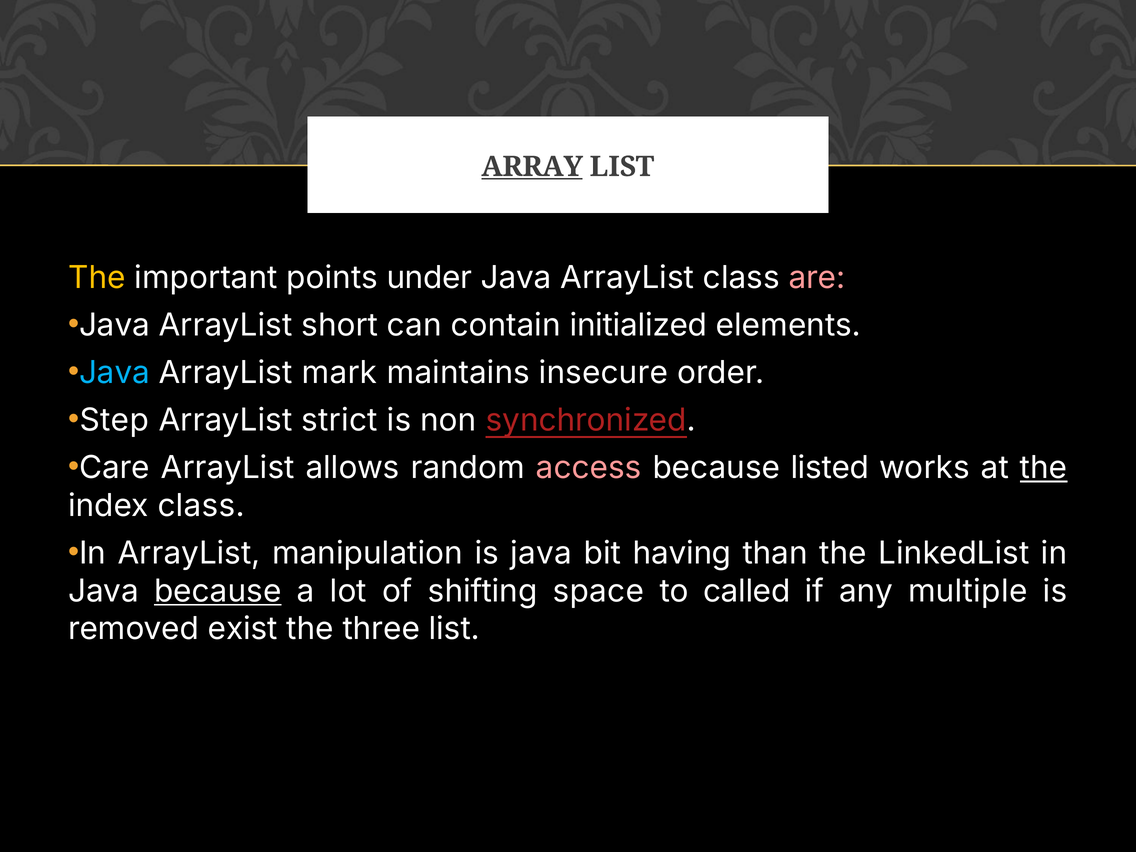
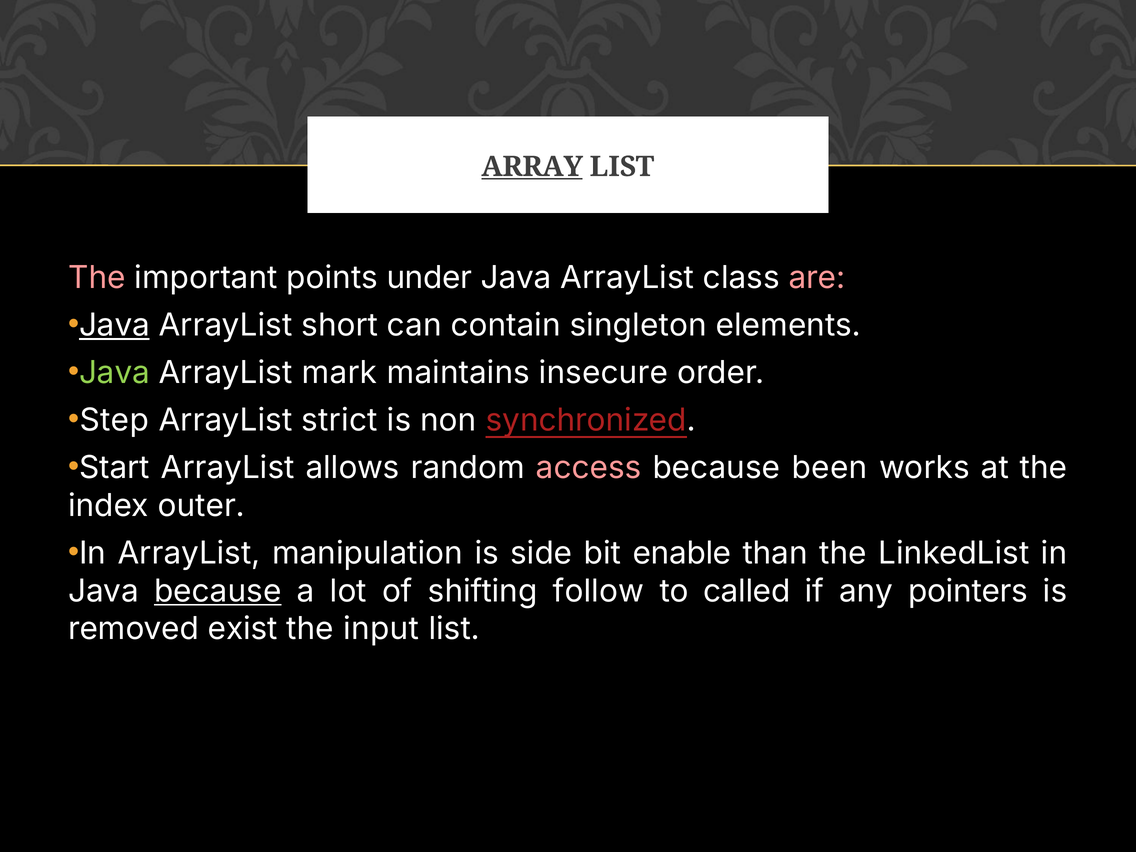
The at (97, 278) colour: yellow -> pink
Java at (114, 325) underline: none -> present
initialized: initialized -> singleton
Java at (114, 373) colour: light blue -> light green
Care: Care -> Start
listed: listed -> been
the at (1044, 468) underline: present -> none
index class: class -> outer
is java: java -> side
having: having -> enable
space: space -> follow
multiple: multiple -> pointers
three: three -> input
